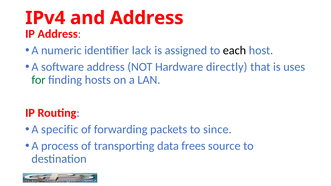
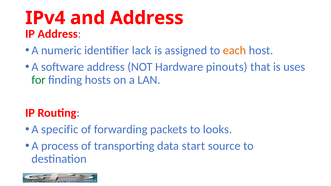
each colour: black -> orange
directly: directly -> pinouts
since: since -> looks
frees: frees -> start
